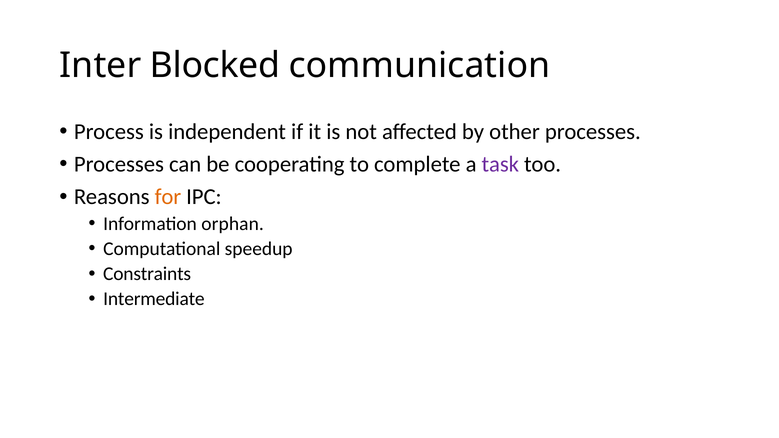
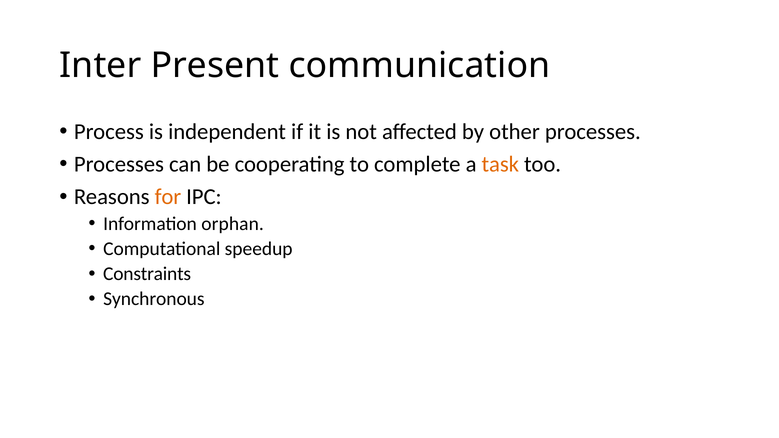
Blocked: Blocked -> Present
task colour: purple -> orange
Intermediate: Intermediate -> Synchronous
